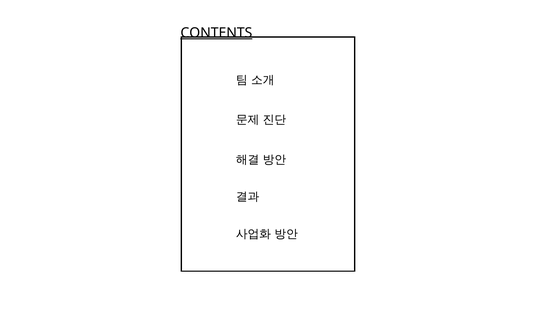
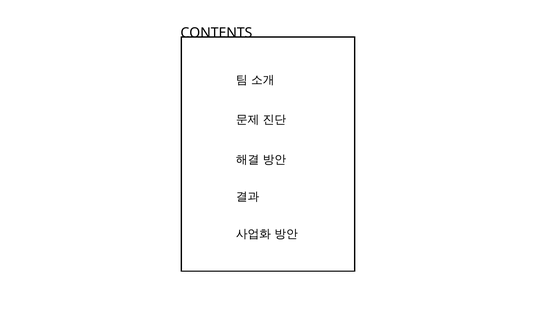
CONTENTS underline: present -> none
